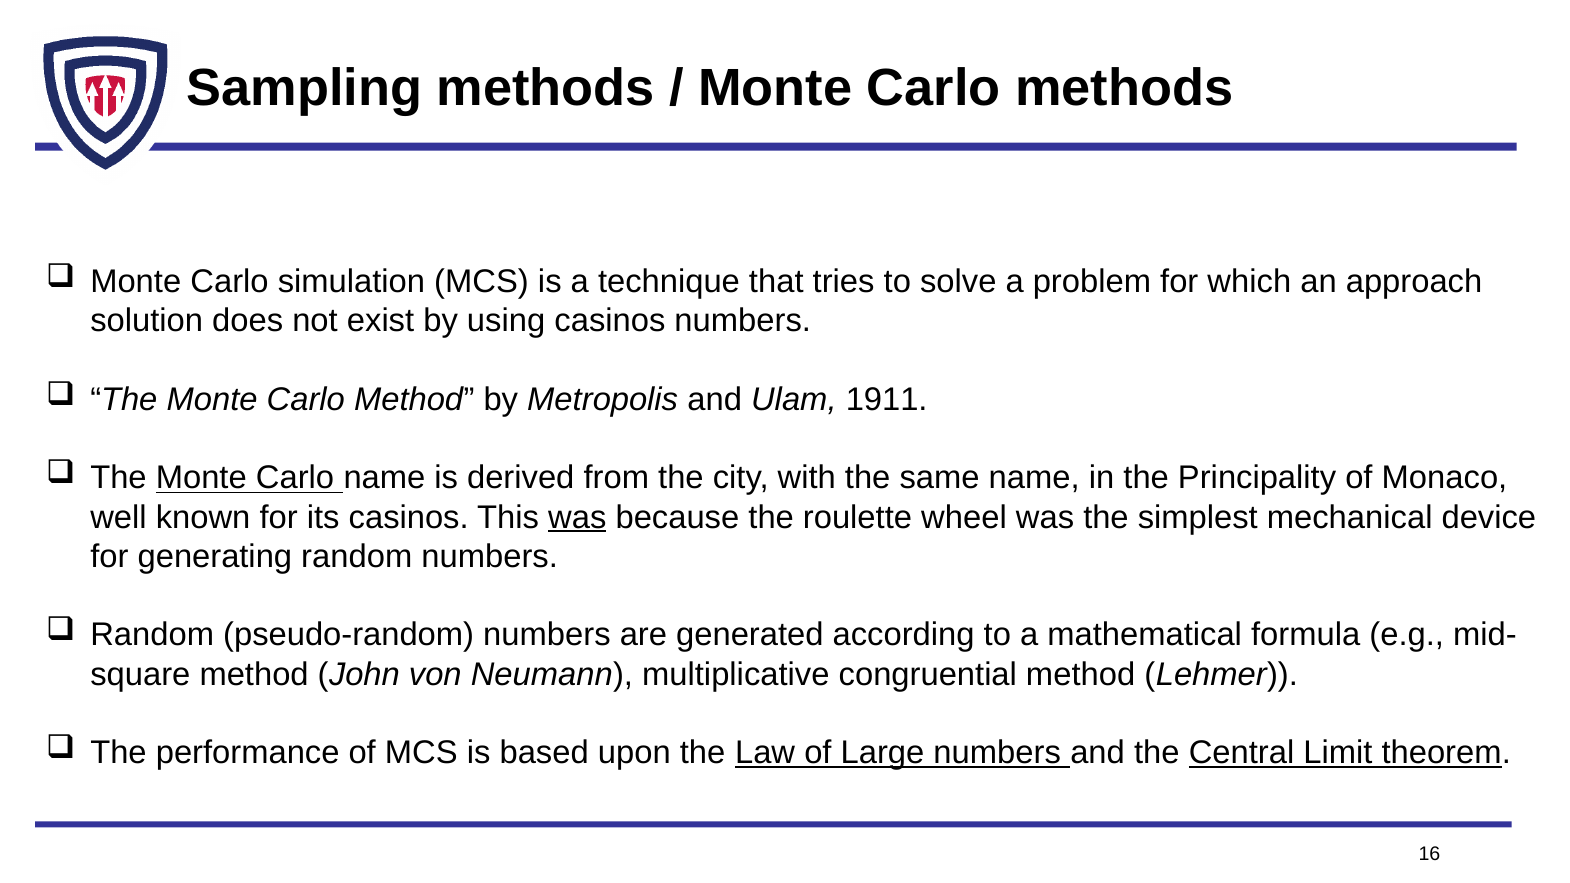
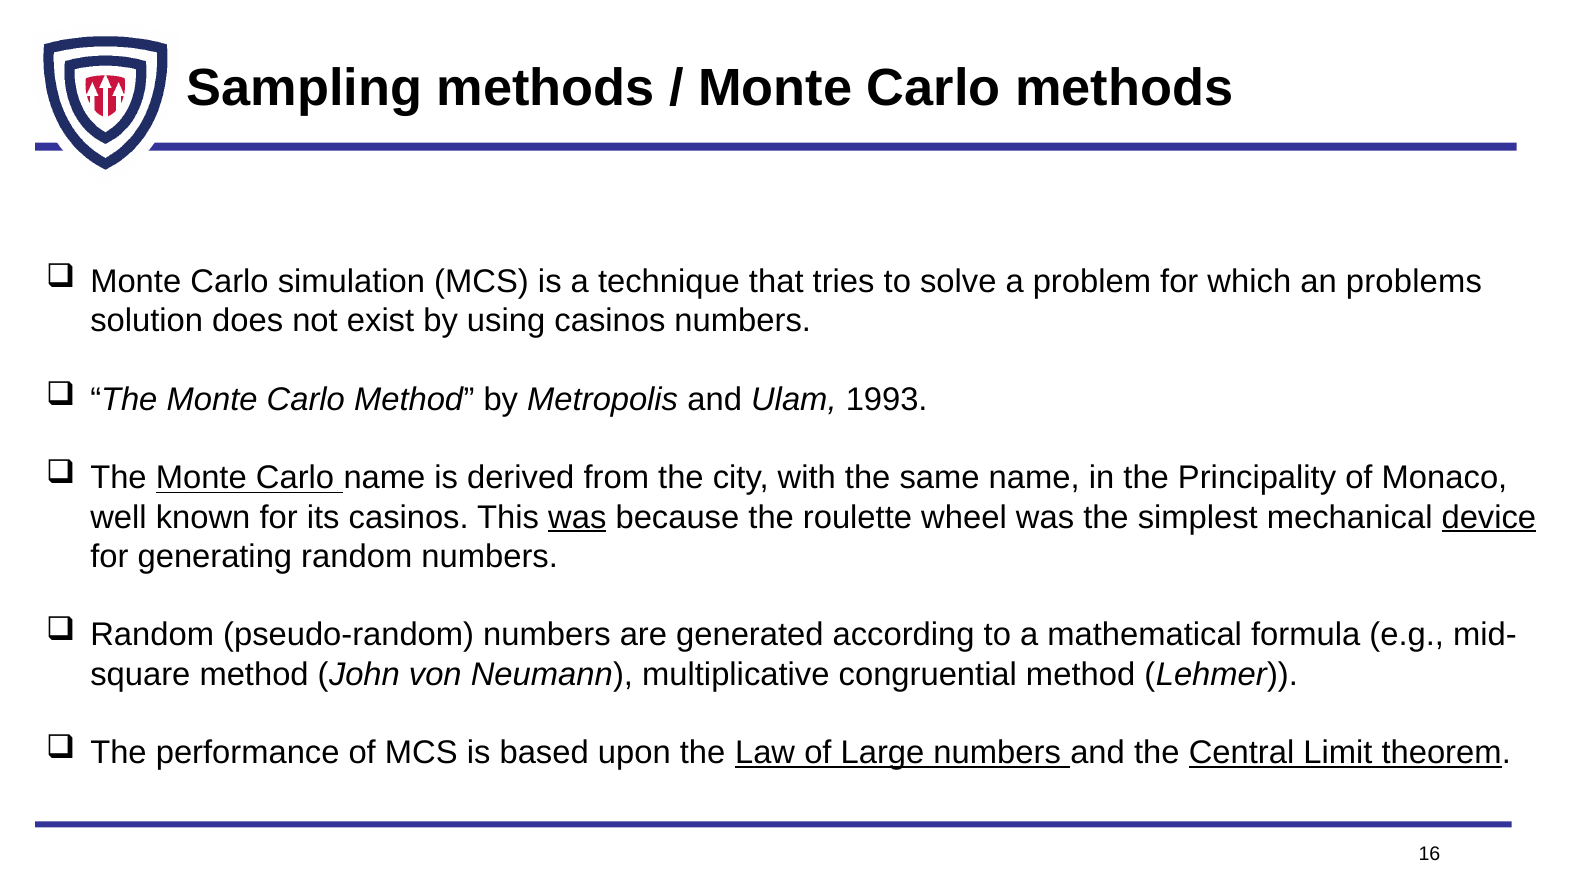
approach: approach -> problems
1911: 1911 -> 1993
device underline: none -> present
